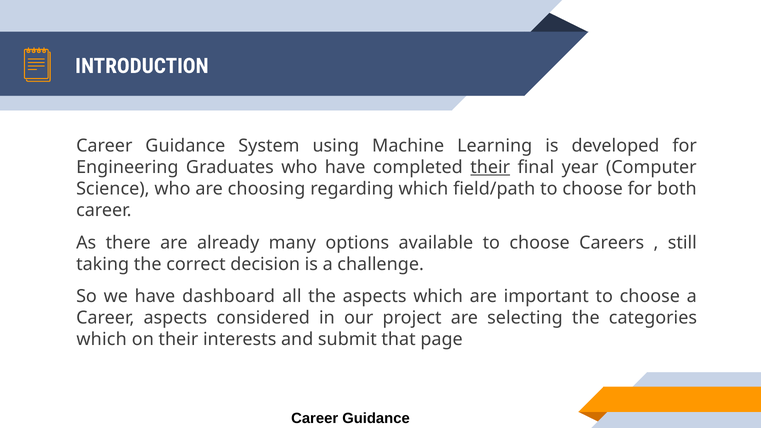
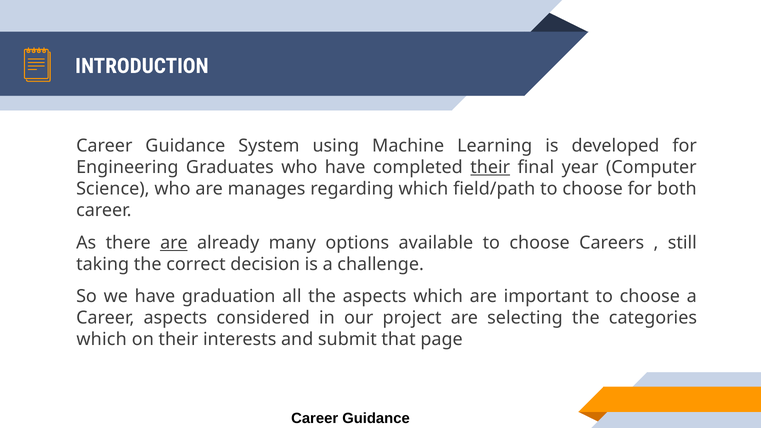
choosing: choosing -> manages
are at (174, 243) underline: none -> present
dashboard: dashboard -> graduation
